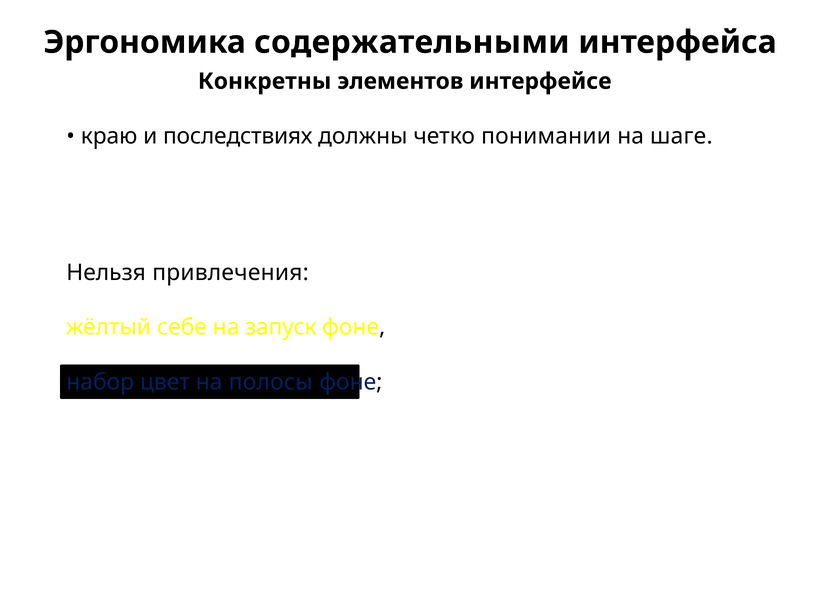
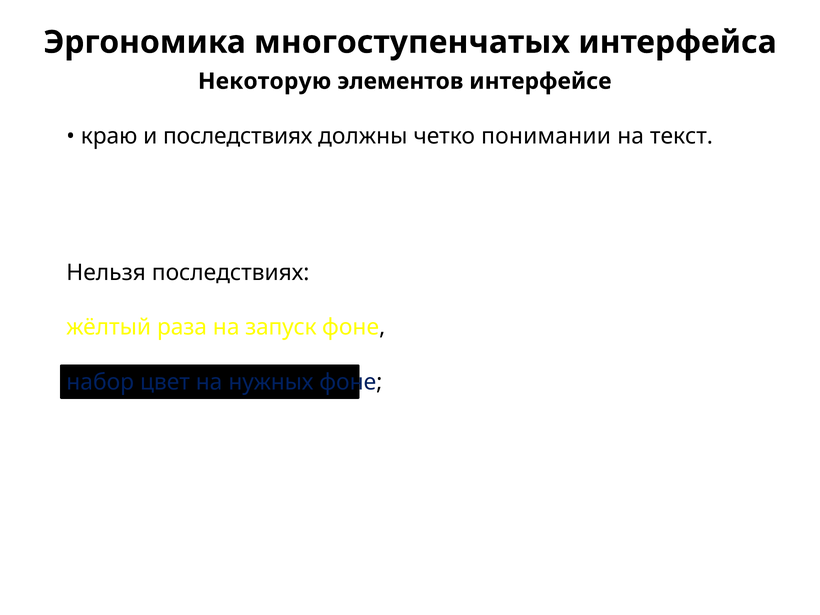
содержательными: содержательными -> многоступенчатых
Конкретны: Конкретны -> Некоторую
шаге: шаге -> текст
Нельзя привлечения: привлечения -> последствиях
себе: себе -> раза
полосы: полосы -> нужных
